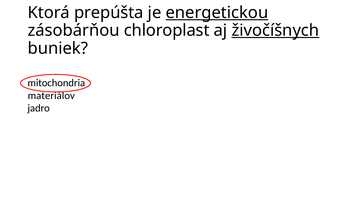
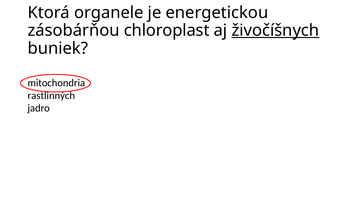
prepúšta: prepúšta -> organele
energetickou underline: present -> none
materiálov: materiálov -> rastlinných
